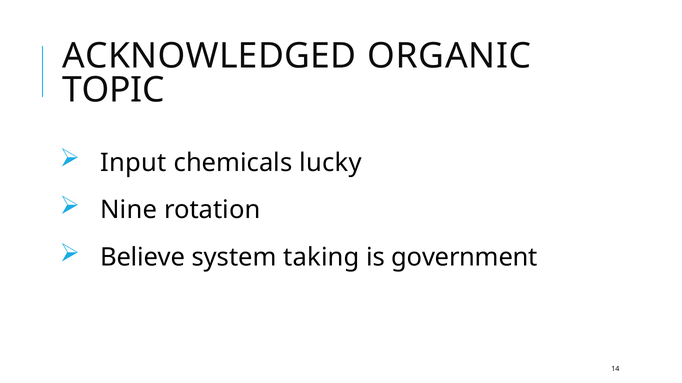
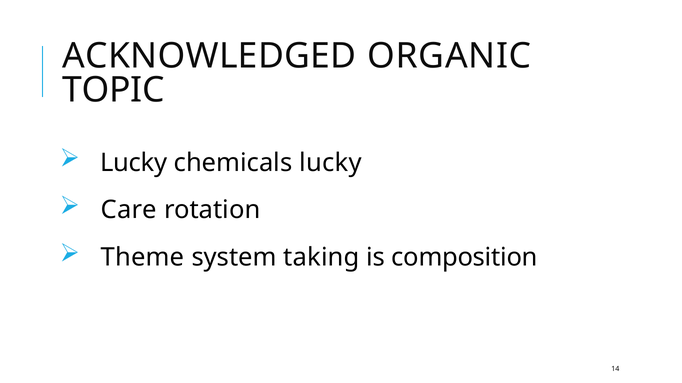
Input at (134, 163): Input -> Lucky
Nine: Nine -> Care
Believe: Believe -> Theme
government: government -> composition
